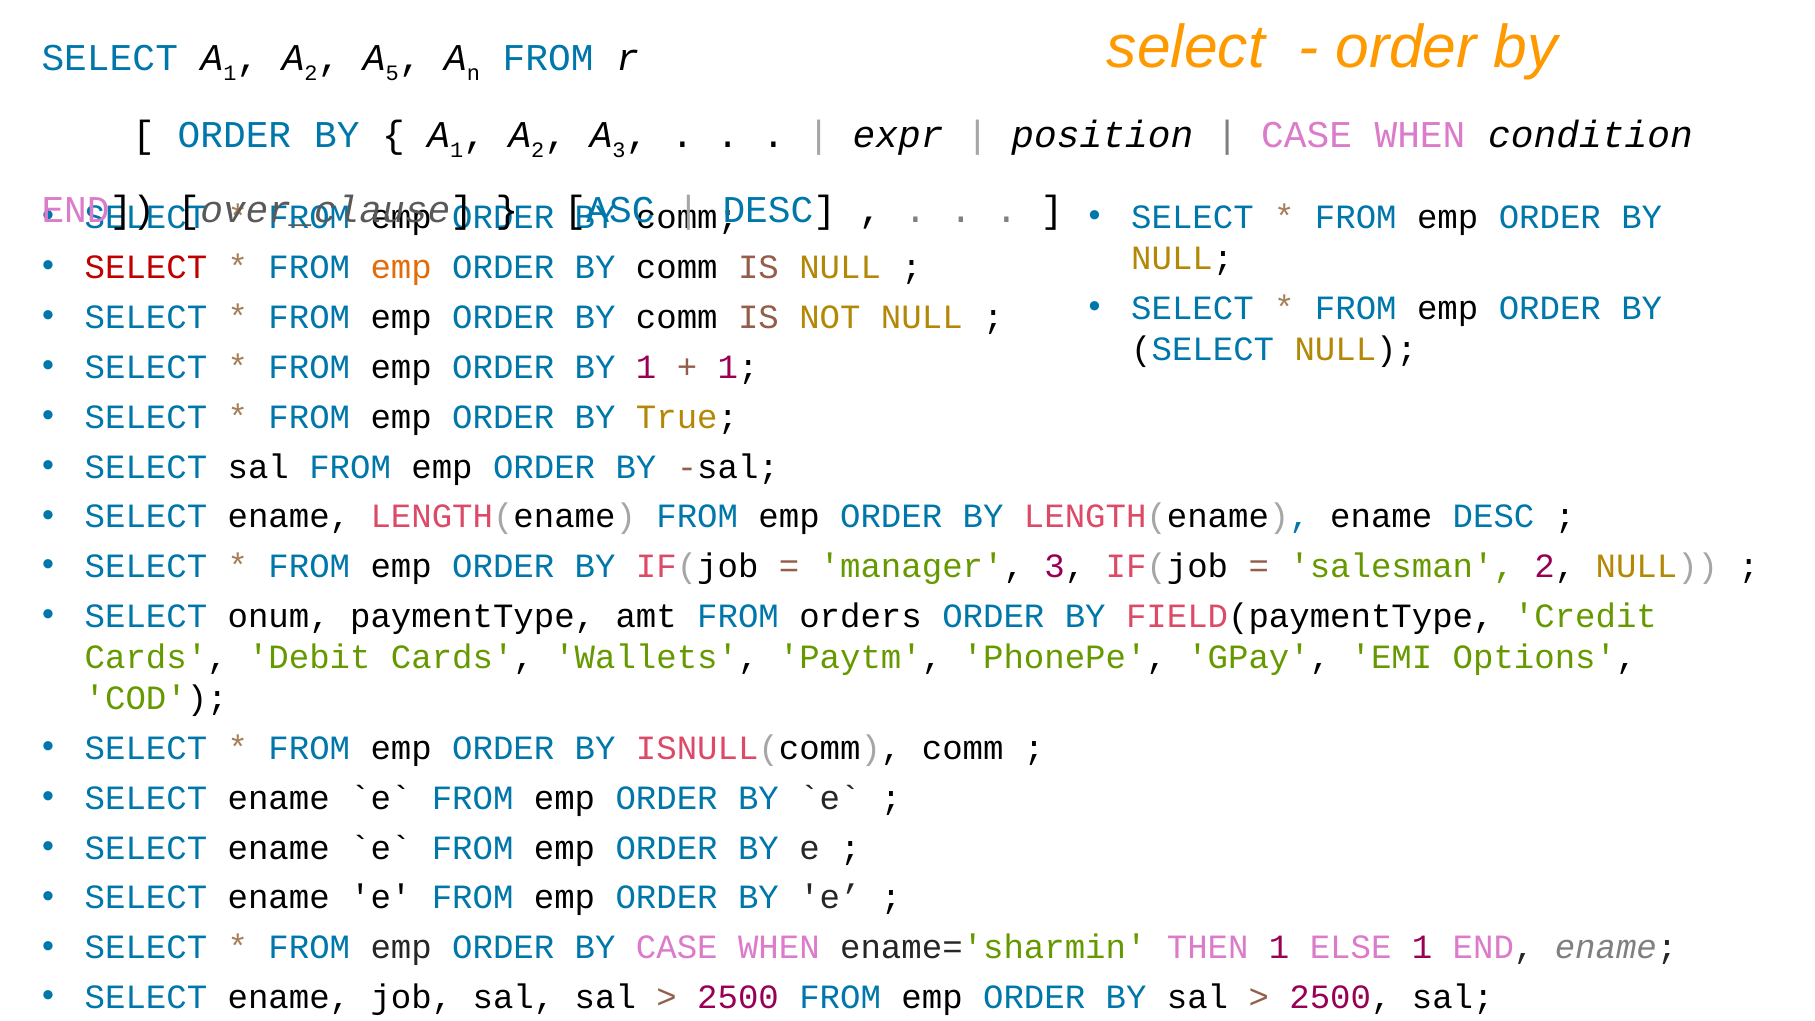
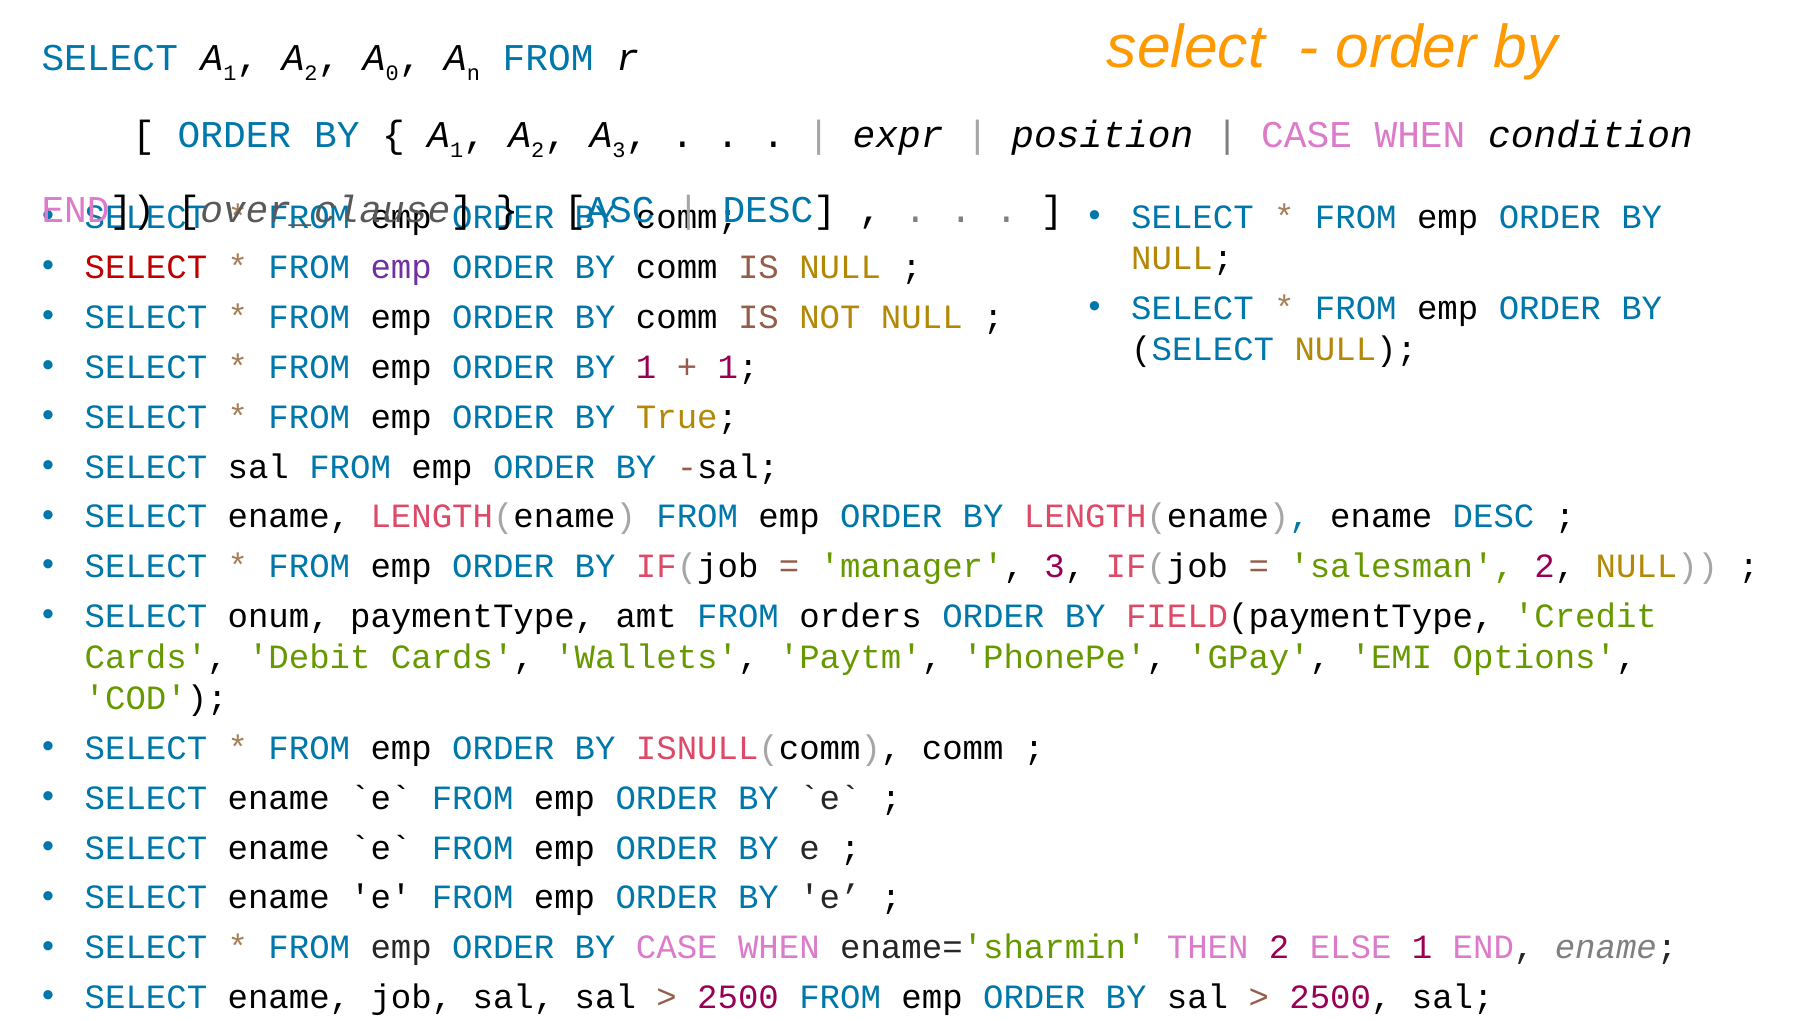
5: 5 -> 0
emp at (401, 267) colour: orange -> purple
THEN 1: 1 -> 2
